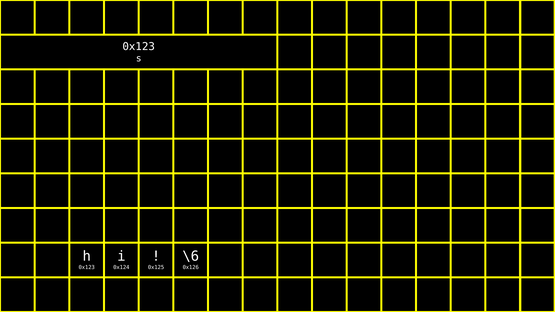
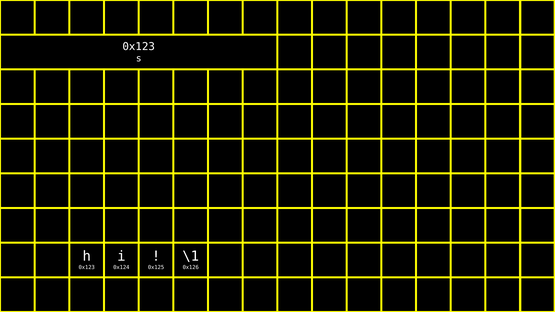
\6: \6 -> \1
